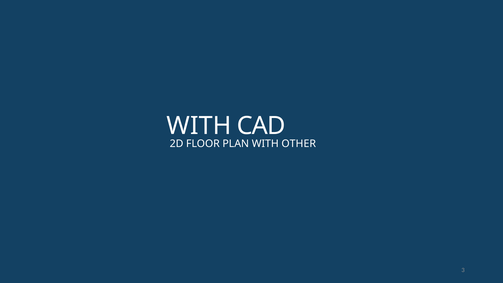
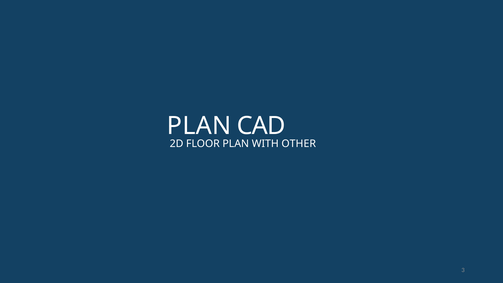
WITH at (199, 126): WITH -> PLAN
